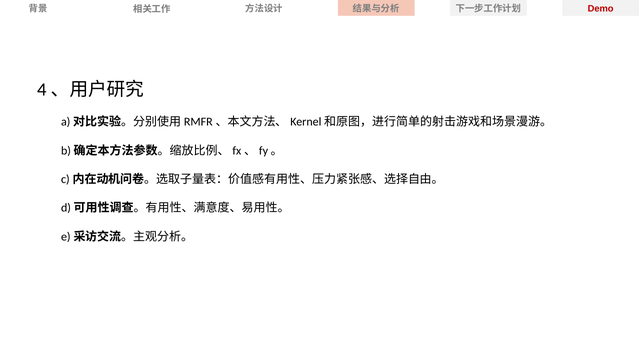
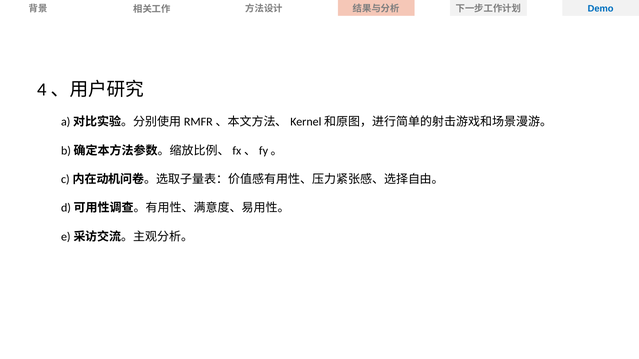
Demo colour: red -> blue
